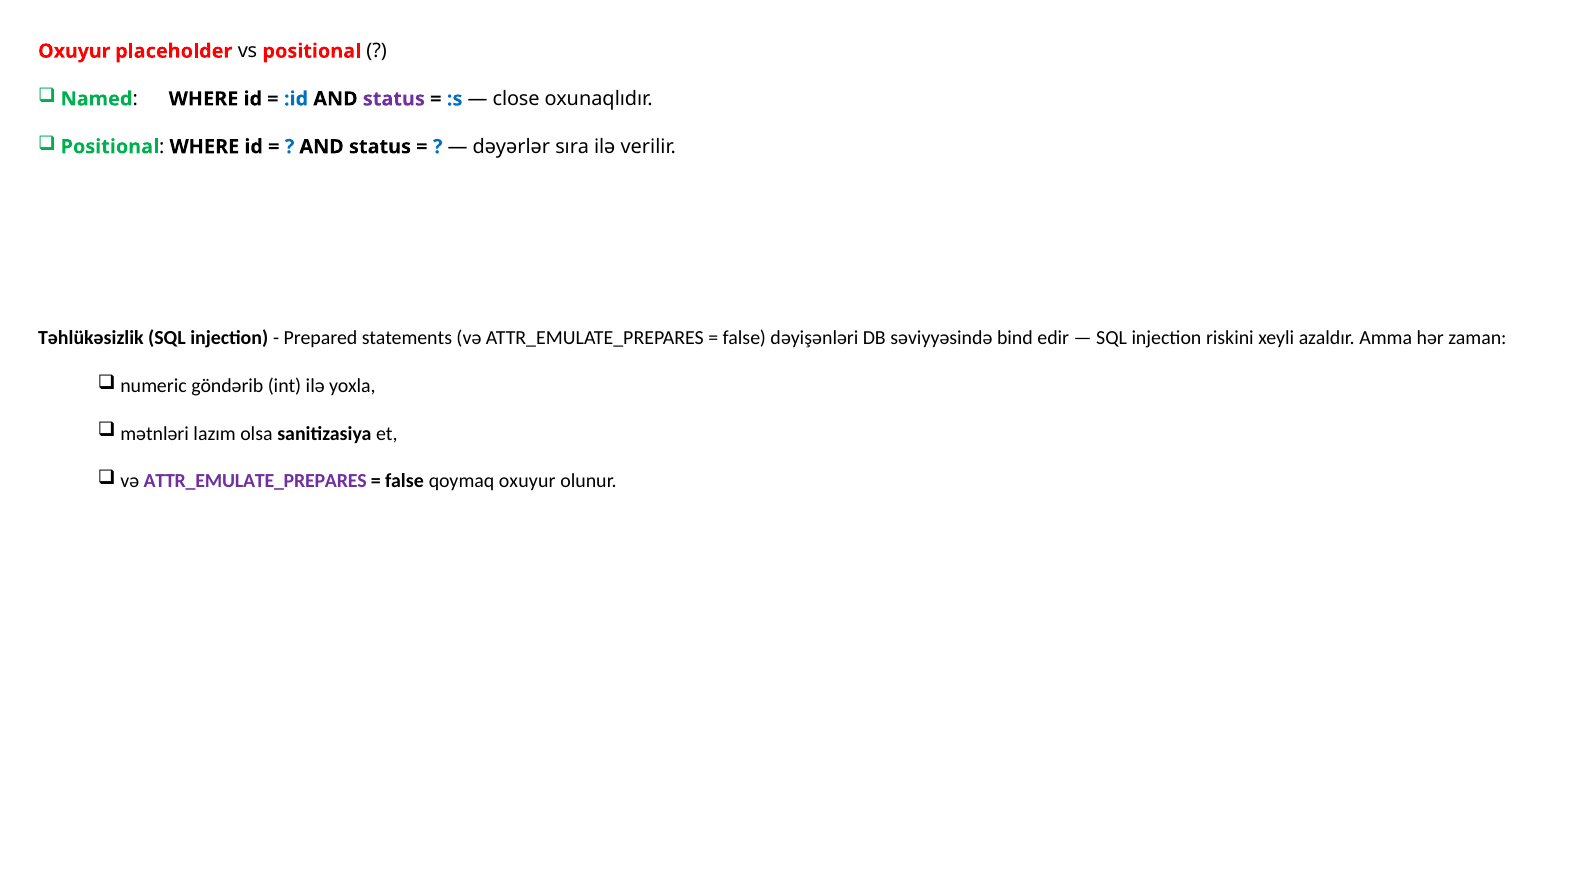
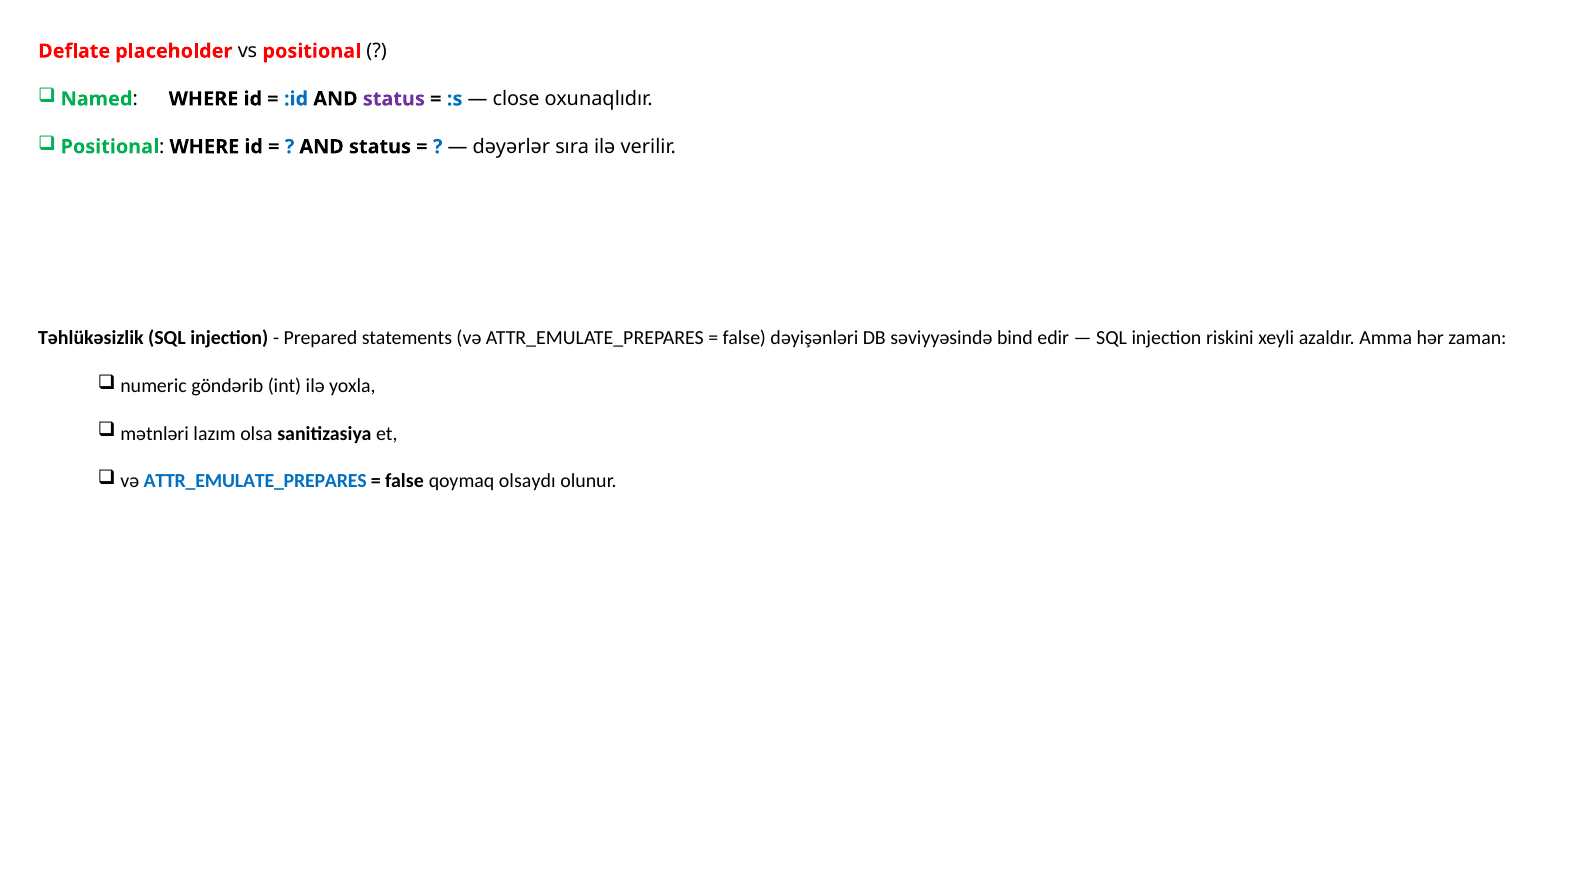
Oxuyur at (74, 51): Oxuyur -> Deflate
ATTR_EMULATE_PREPARES at (255, 481) colour: purple -> blue
qoymaq oxuyur: oxuyur -> olsaydı
